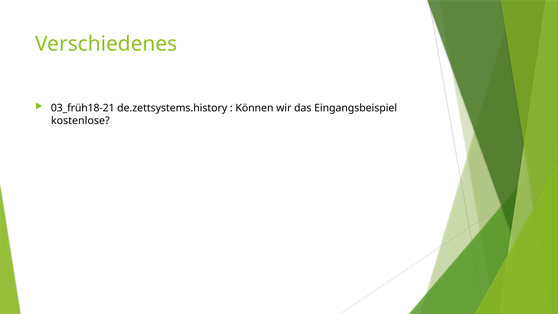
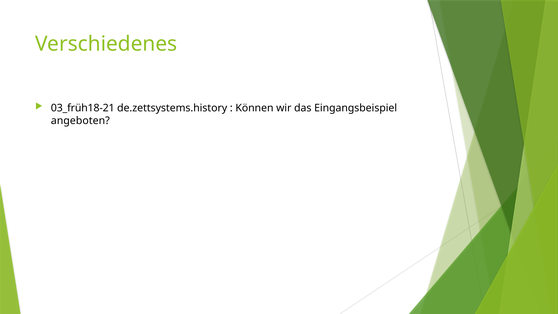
kostenlose: kostenlose -> angeboten
